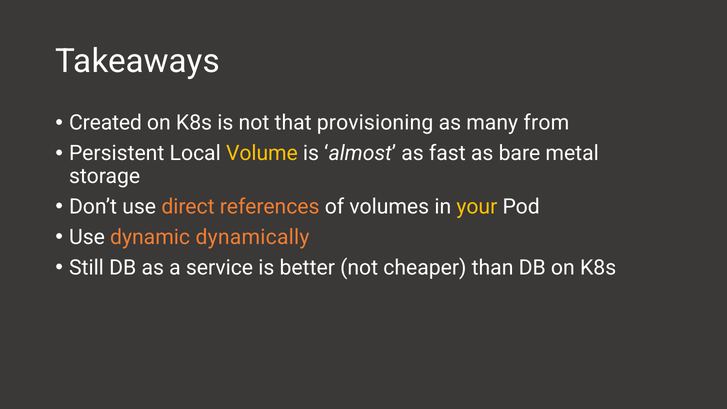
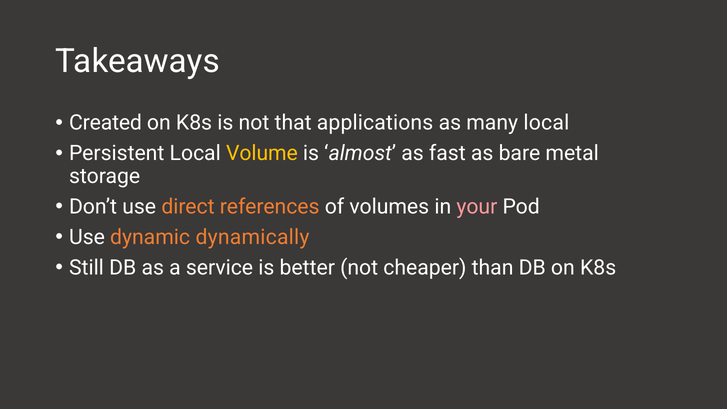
provisioning: provisioning -> applications
many from: from -> local
your colour: yellow -> pink
